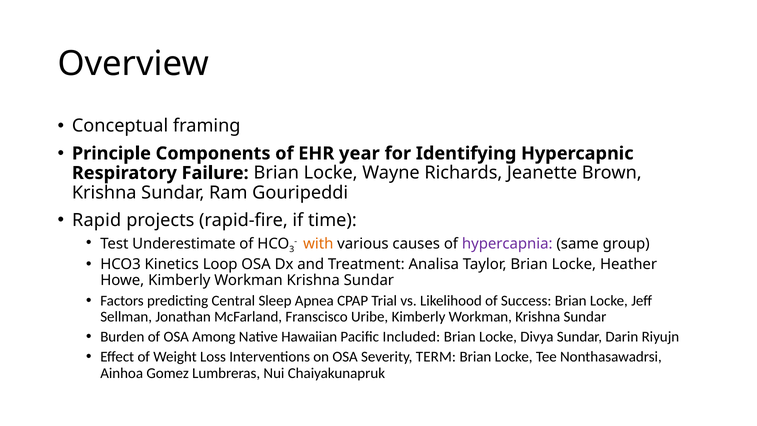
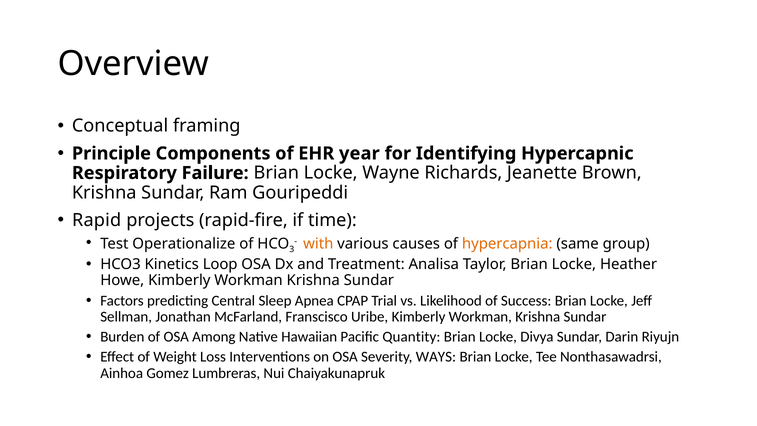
Underestimate: Underestimate -> Operationalize
hypercapnia colour: purple -> orange
Included: Included -> Quantity
TERM: TERM -> WAYS
